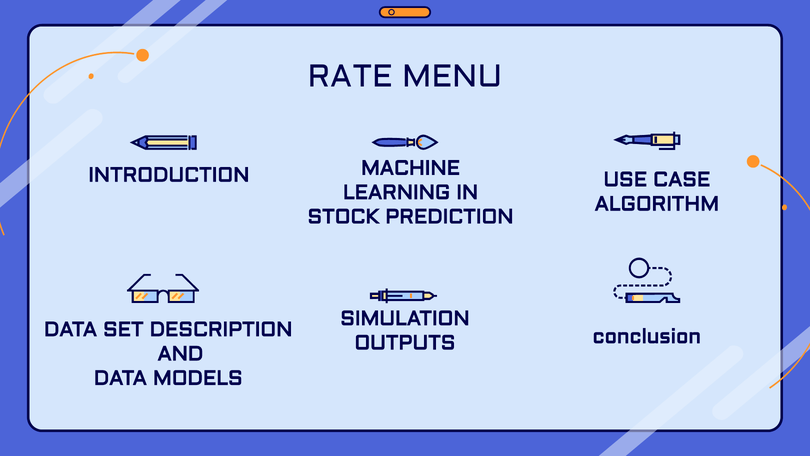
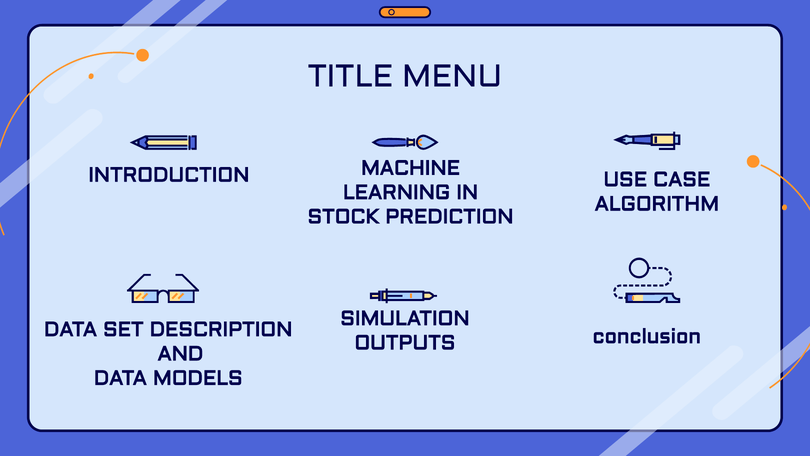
RATE: RATE -> TITLE
